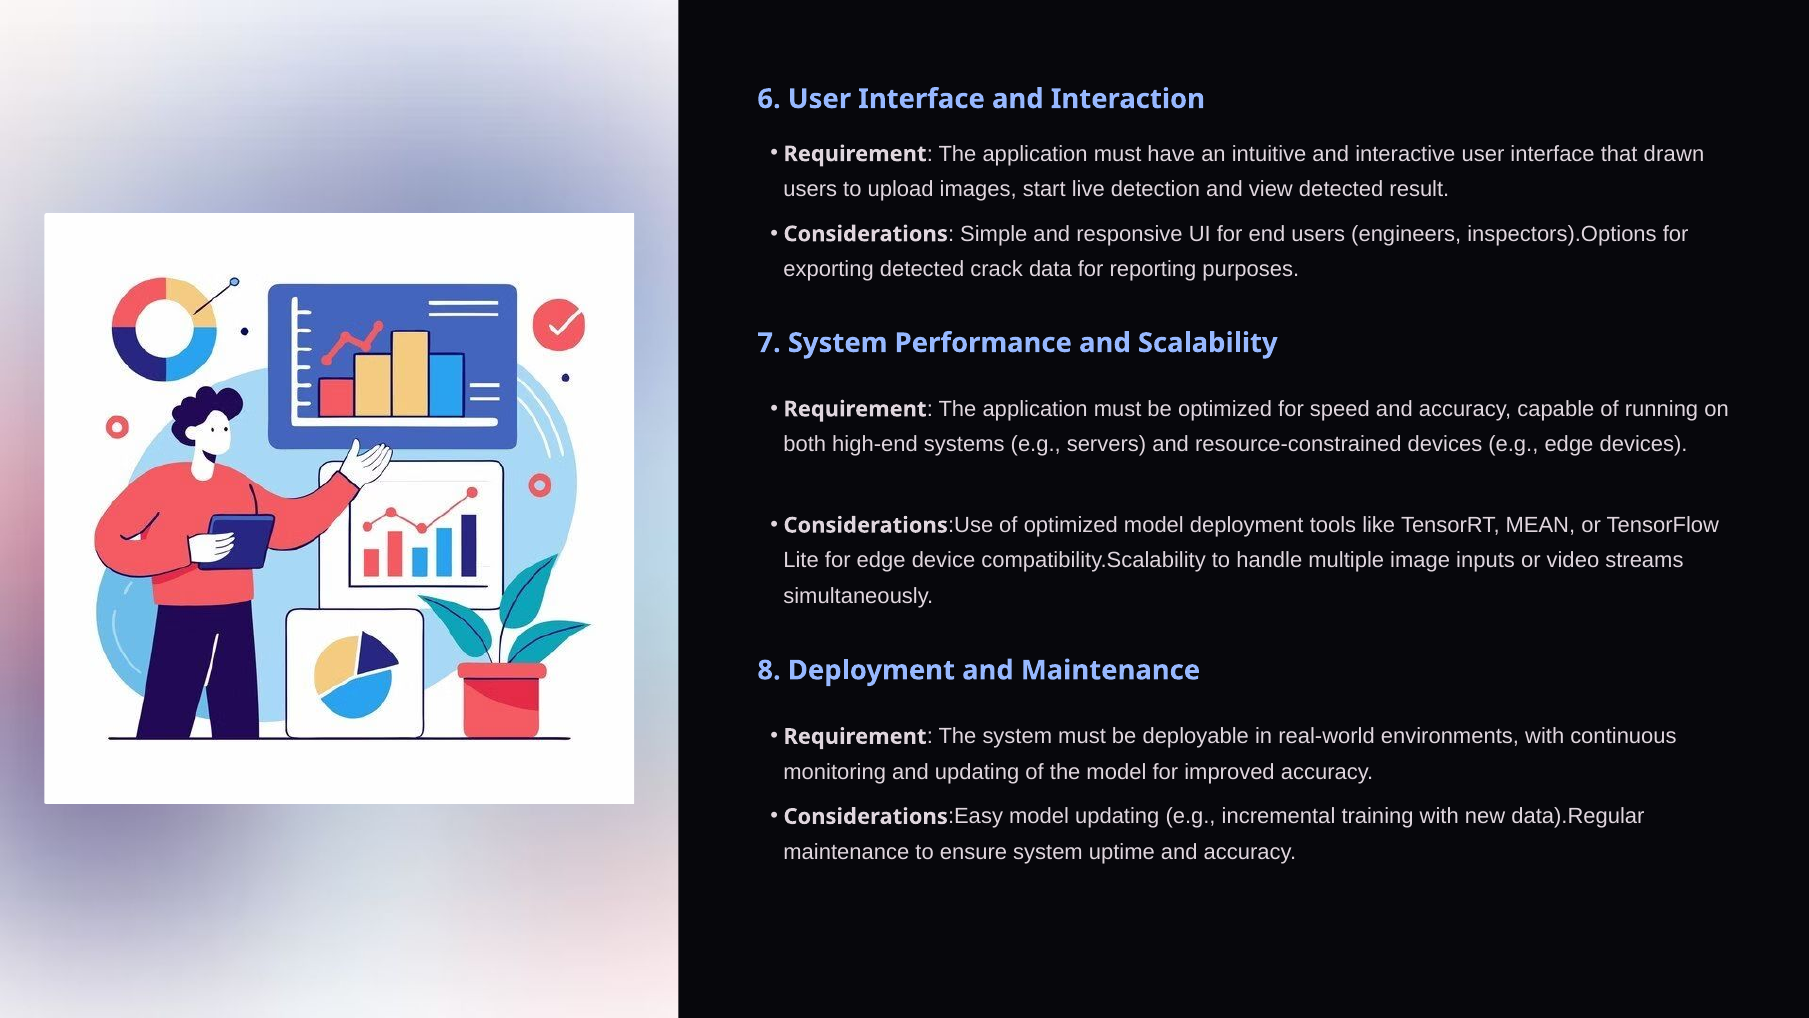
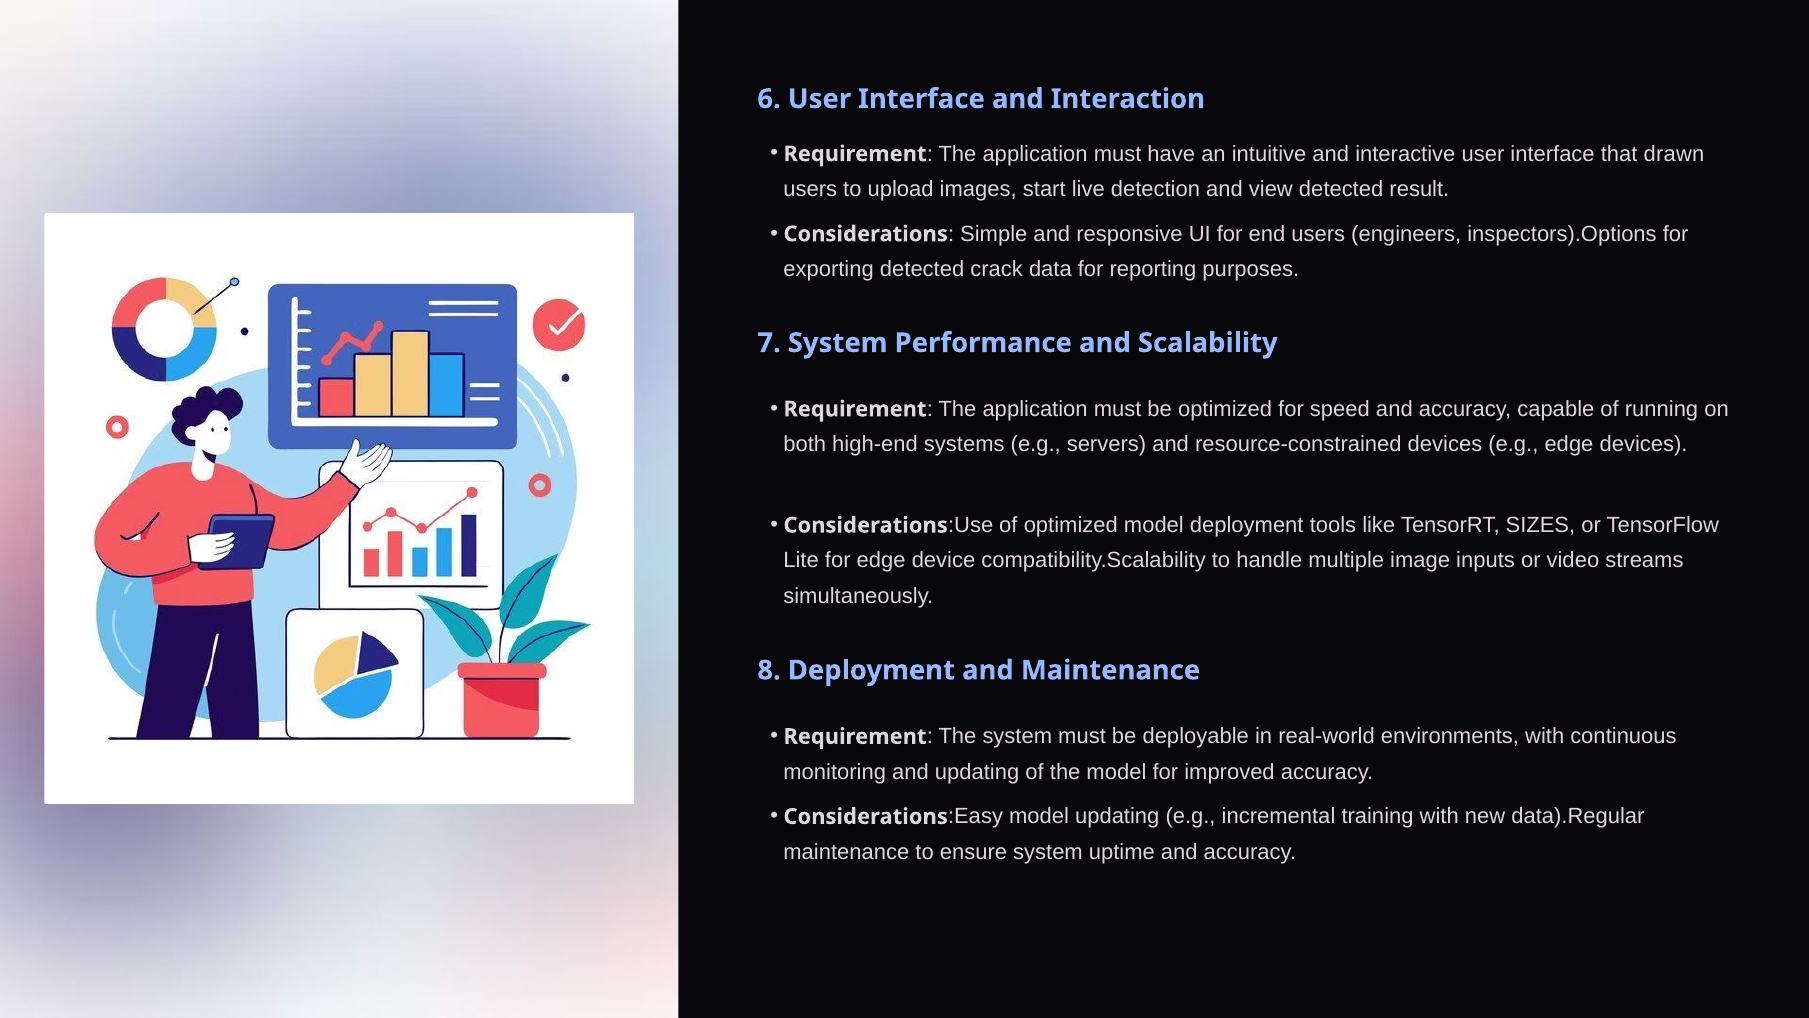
MEAN: MEAN -> SIZES
